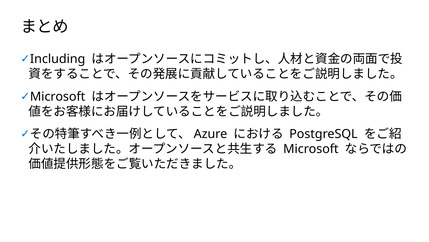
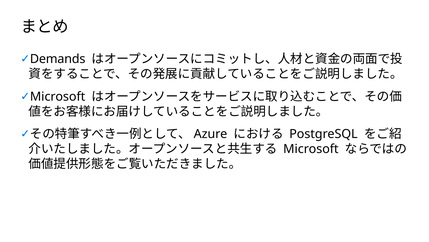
Including: Including -> Demands
